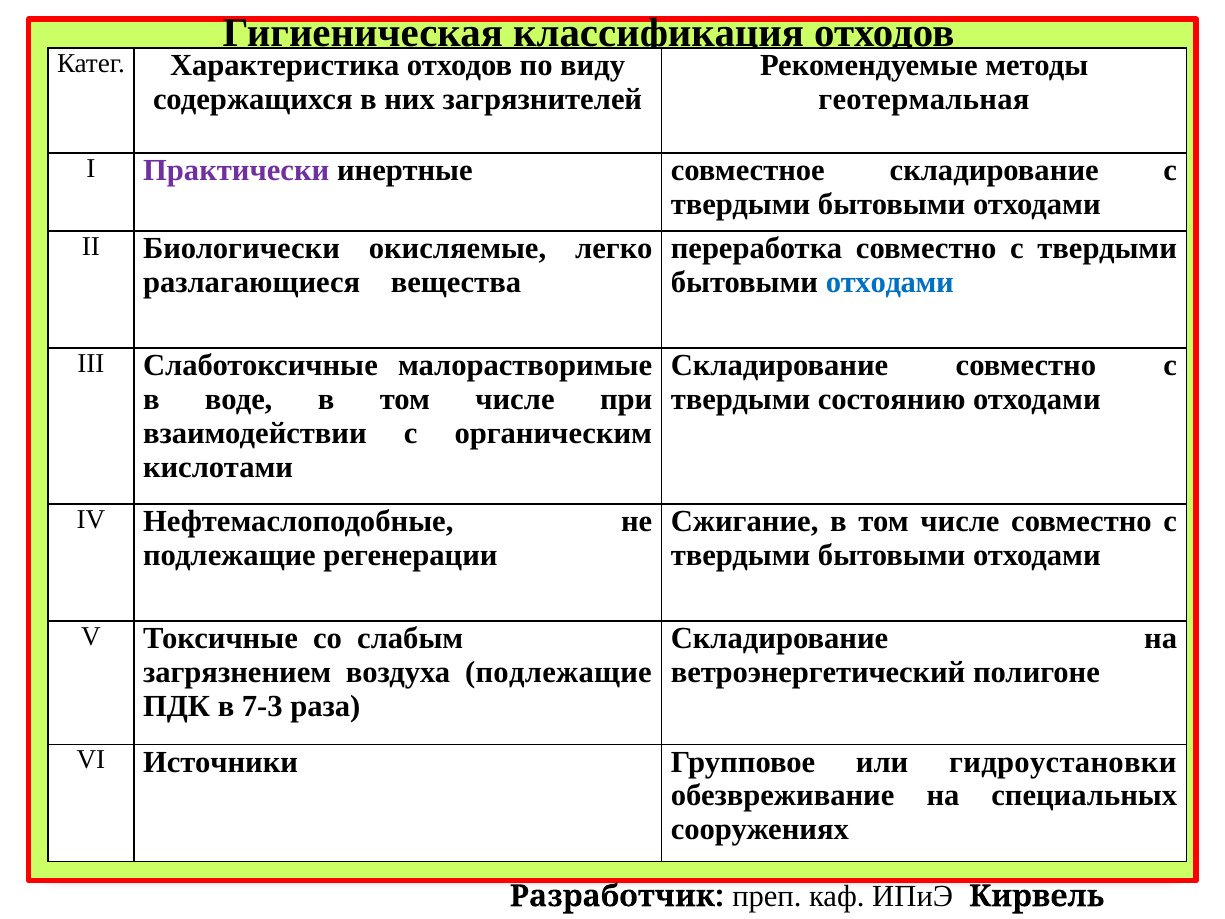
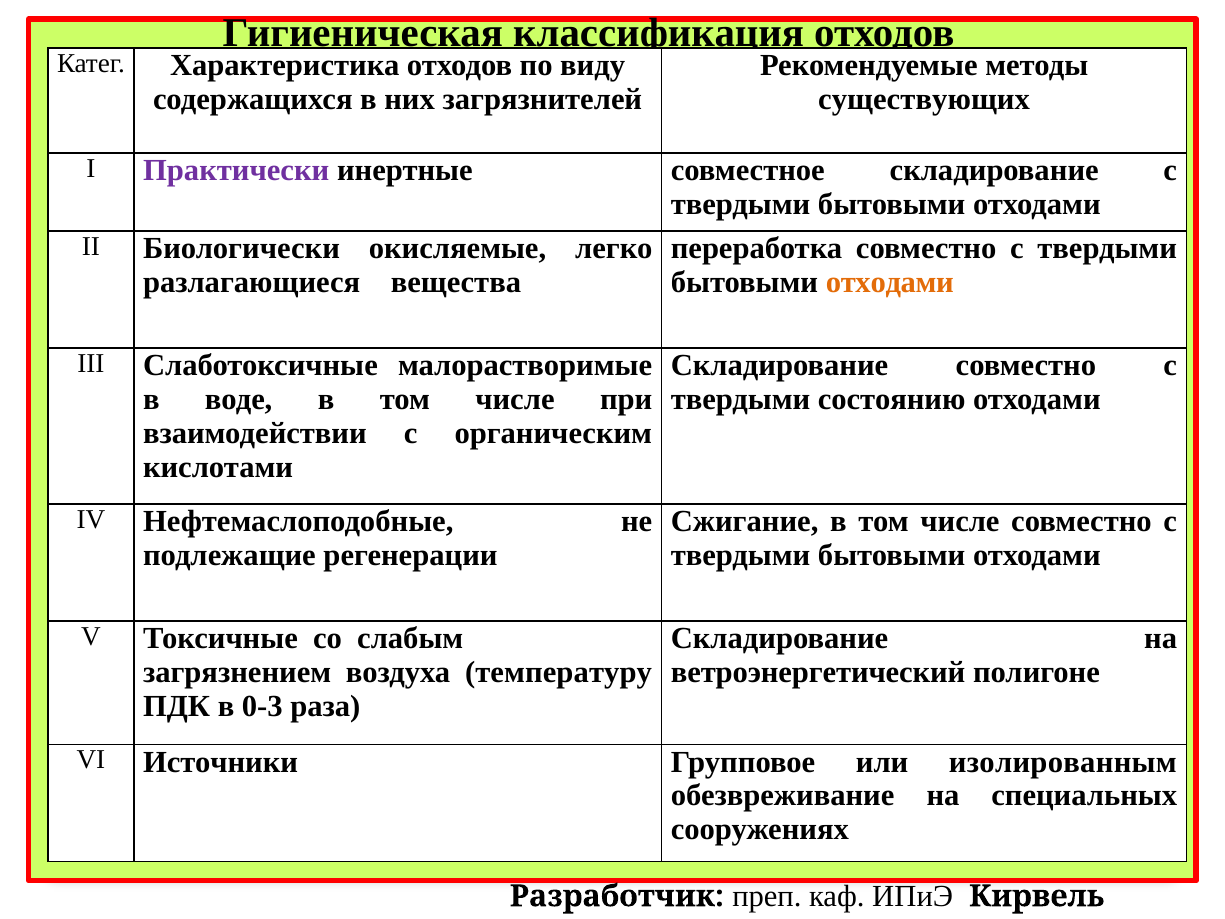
геотермальная: геотермальная -> существующих
отходами at (890, 282) colour: blue -> orange
воздуха подлежащие: подлежащие -> температуру
7-3: 7-3 -> 0-3
гидроустановки: гидроустановки -> изолированным
